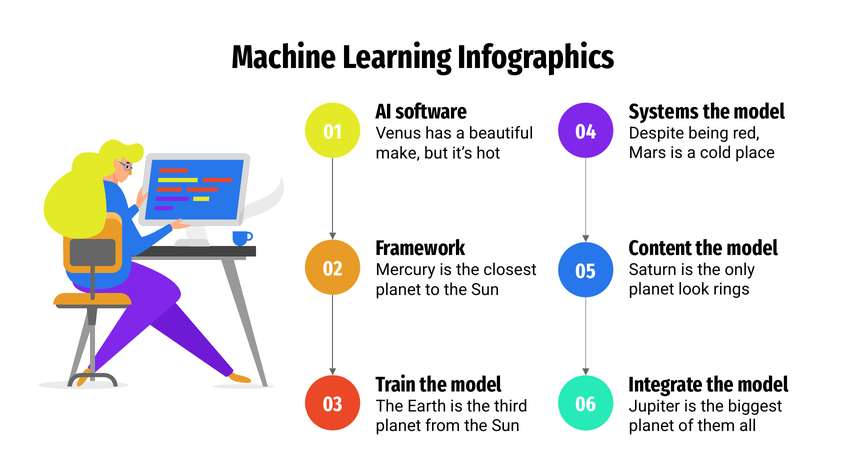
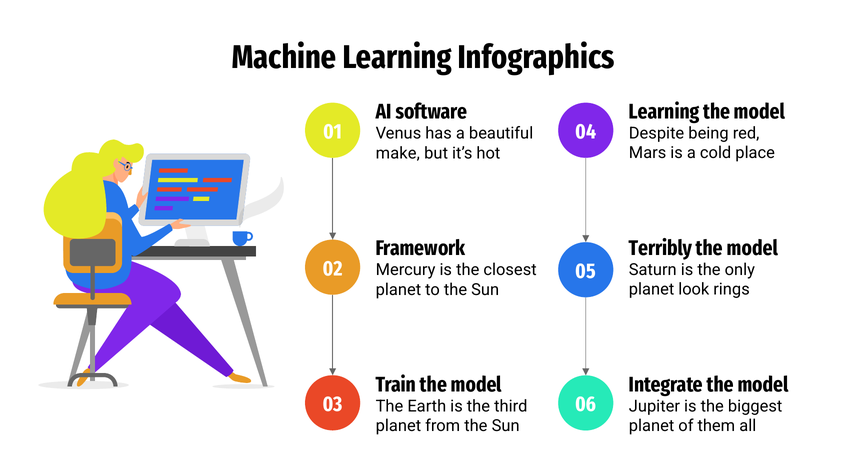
Systems at (664, 112): Systems -> Learning
Content: Content -> Terribly
